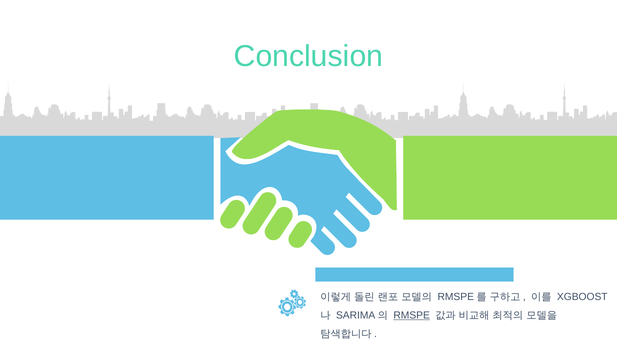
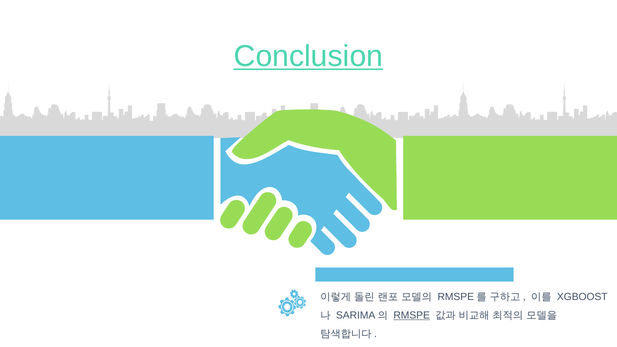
Conclusion underline: none -> present
